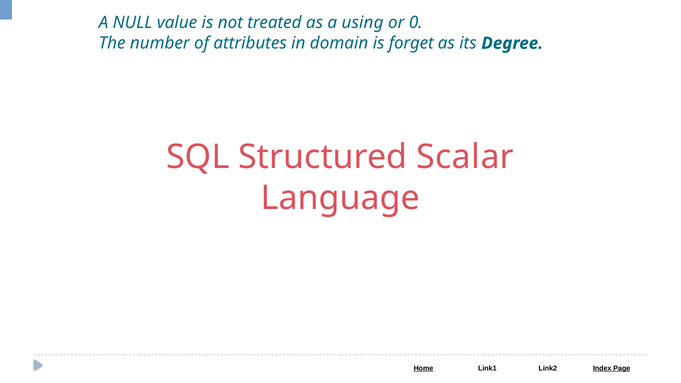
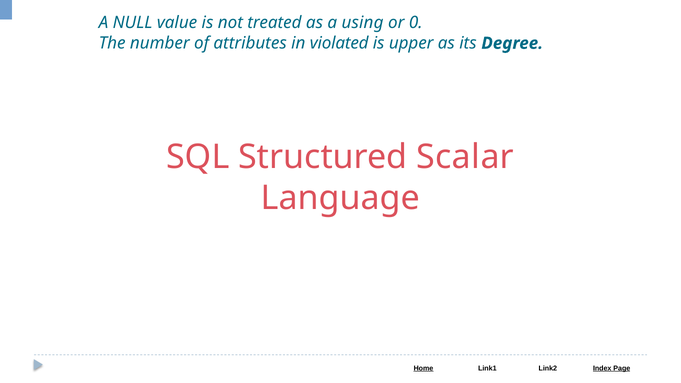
domain: domain -> violated
forget: forget -> upper
